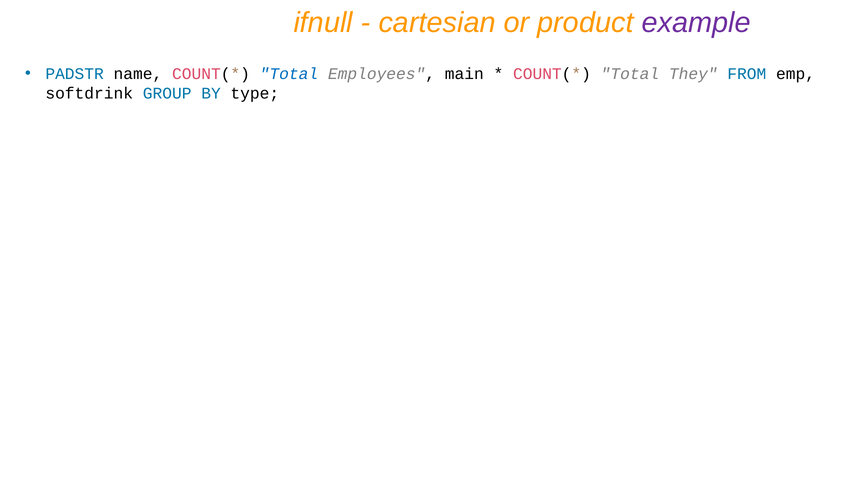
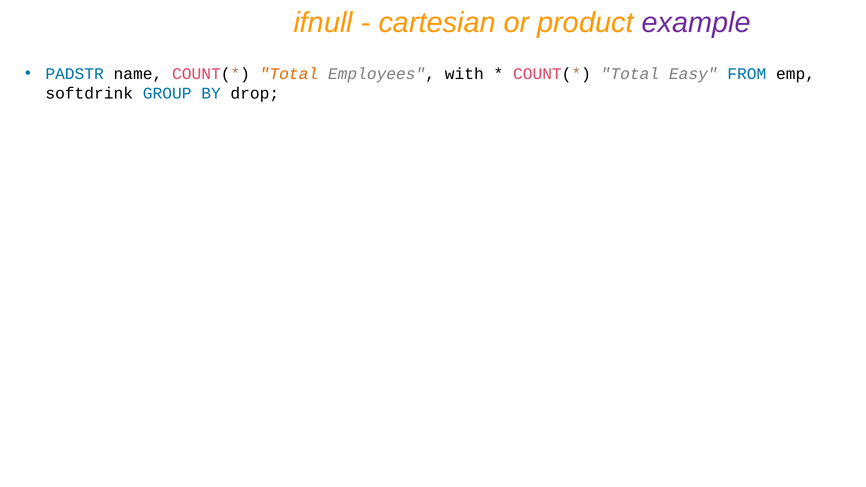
Total at (289, 74) colour: blue -> orange
main: main -> with
They: They -> Easy
type: type -> drop
